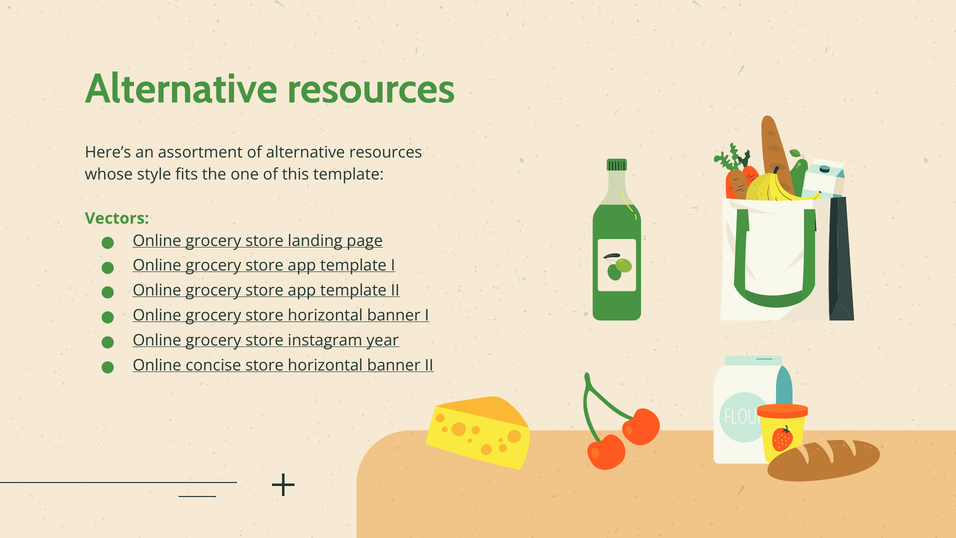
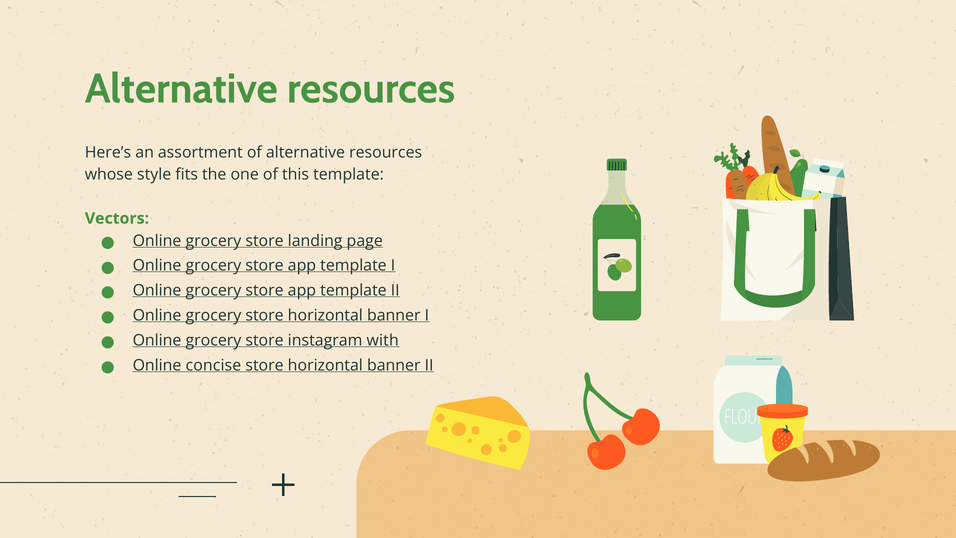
year: year -> with
